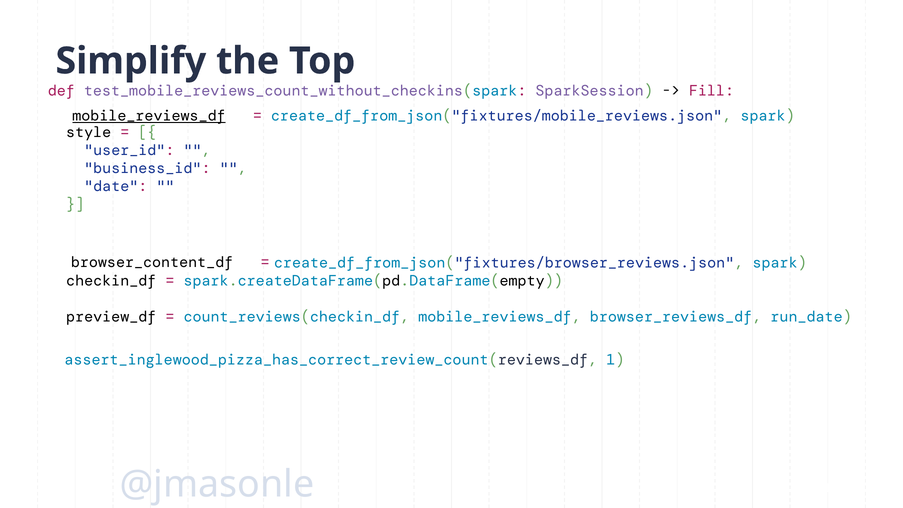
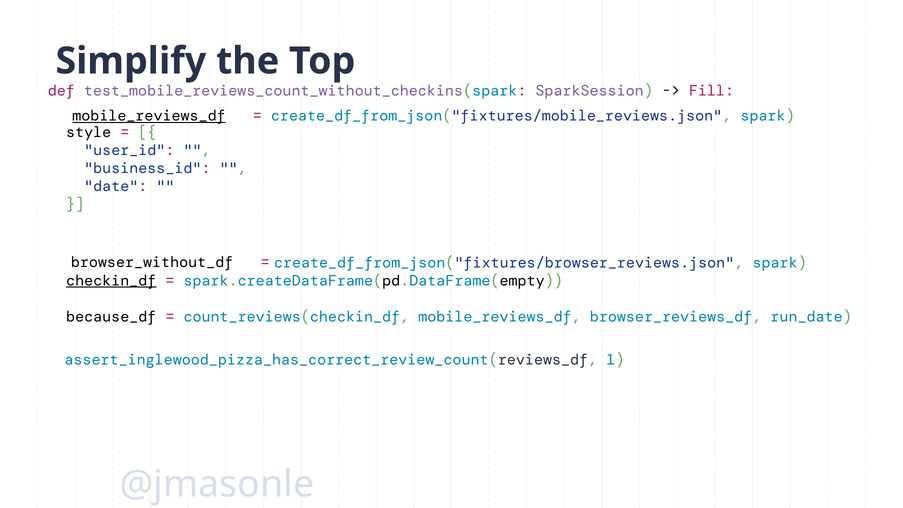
browser_content_df: browser_content_df -> browser_without_df
checkin_df underline: none -> present
preview_df: preview_df -> because_df
